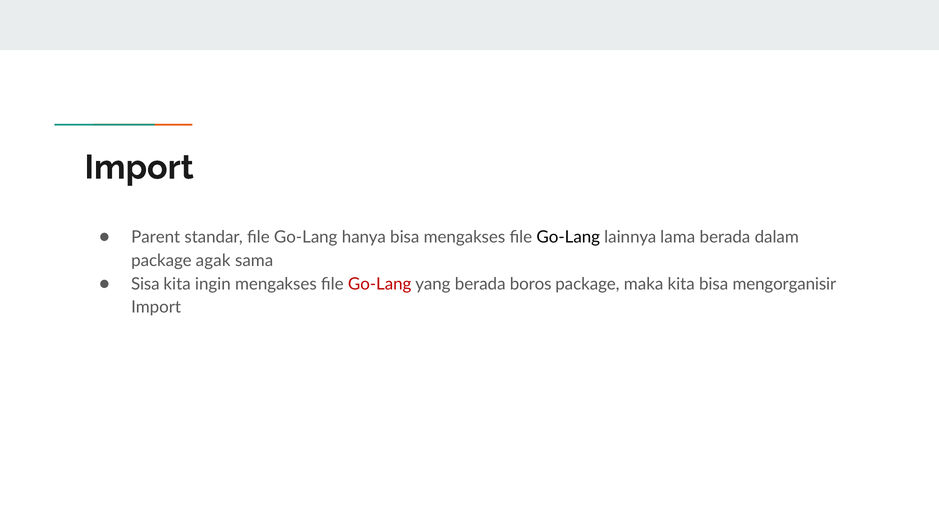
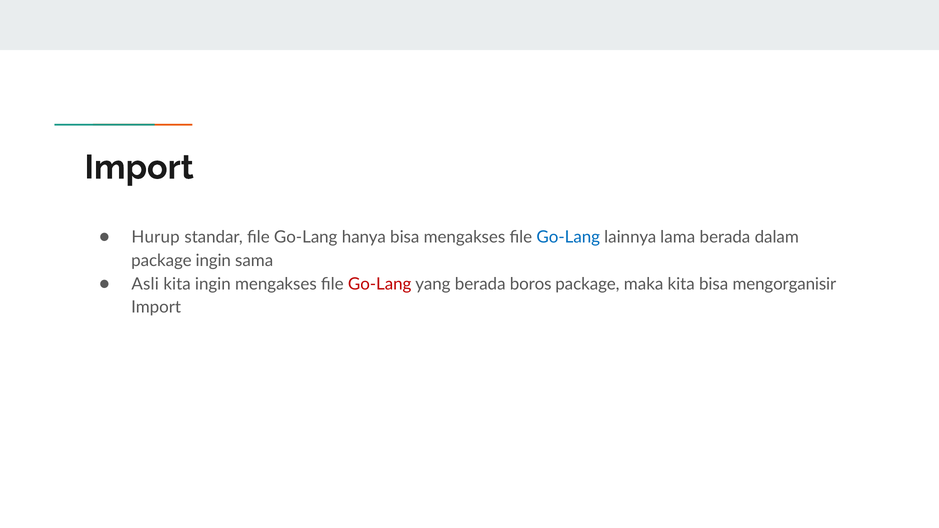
Parent: Parent -> Hurup
Go-Lang at (568, 237) colour: black -> blue
package agak: agak -> ingin
Sisa: Sisa -> Asli
